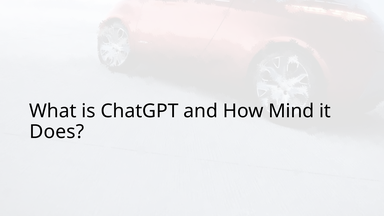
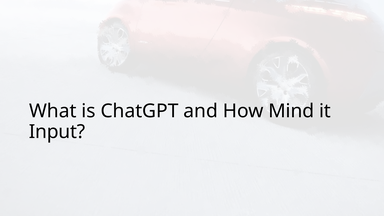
Does: Does -> Input
